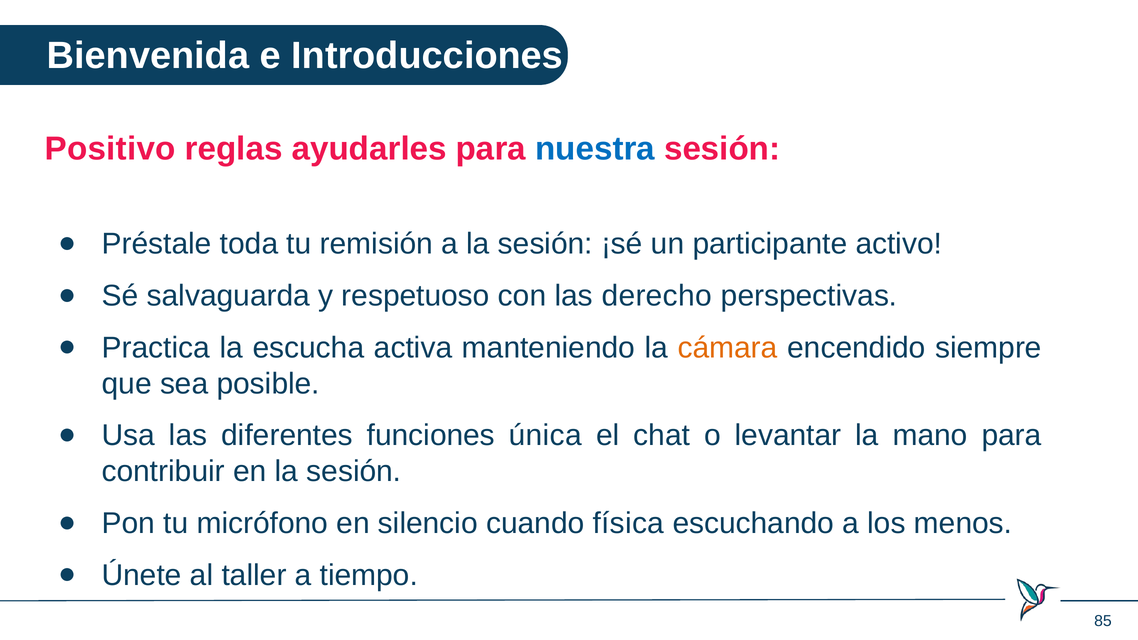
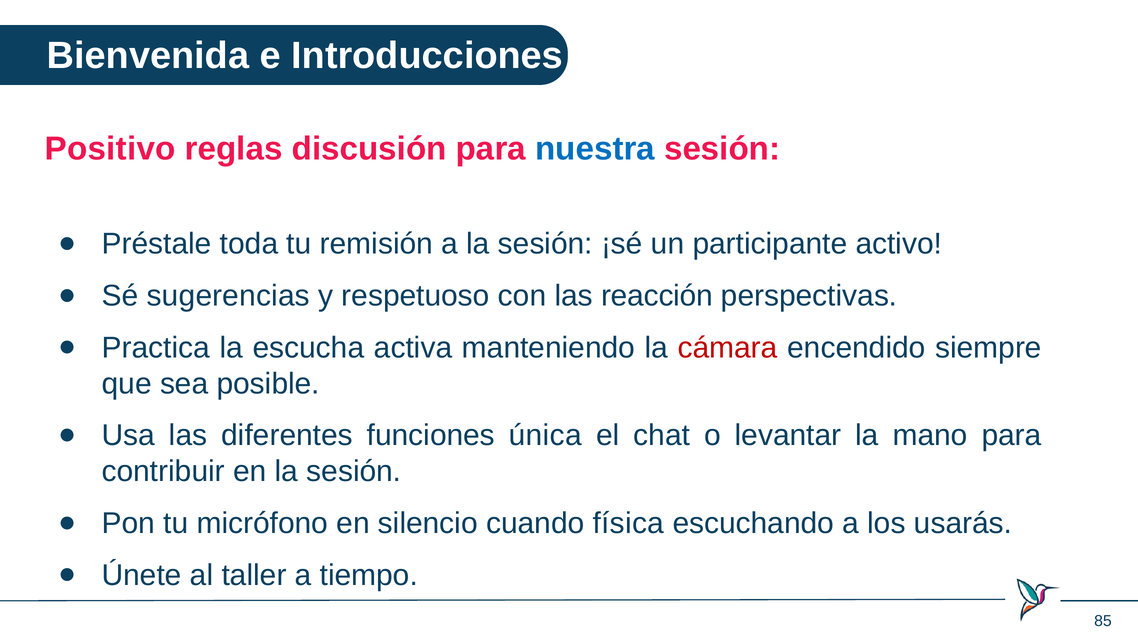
ayudarles: ayudarles -> discusión
salvaguarda: salvaguarda -> sugerencias
derecho: derecho -> reacción
cámara colour: orange -> red
menos: menos -> usarás
